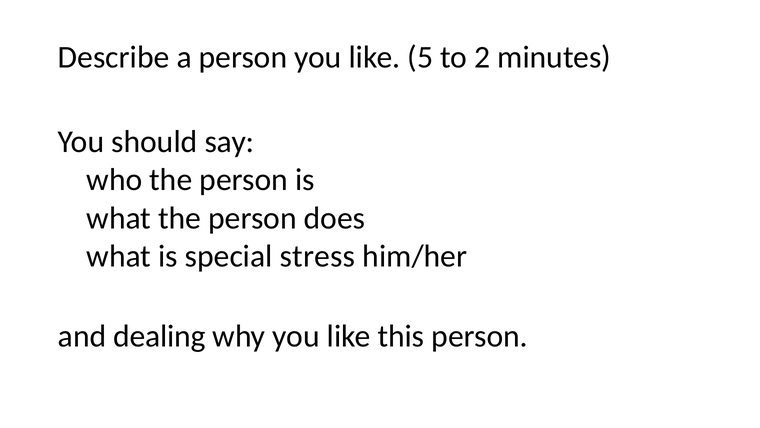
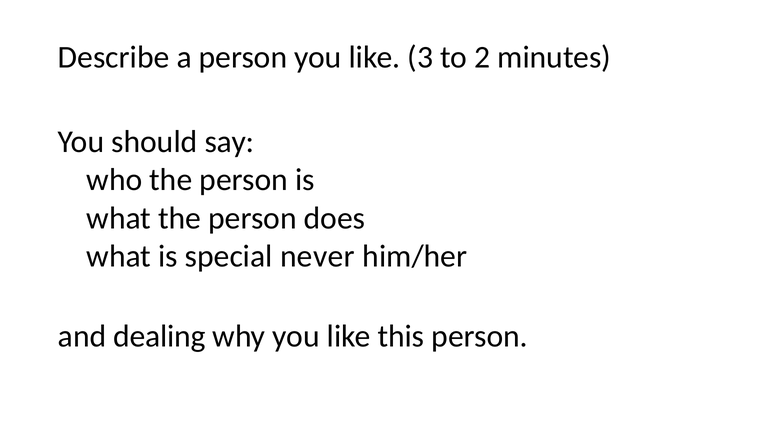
5: 5 -> 3
stress: stress -> never
